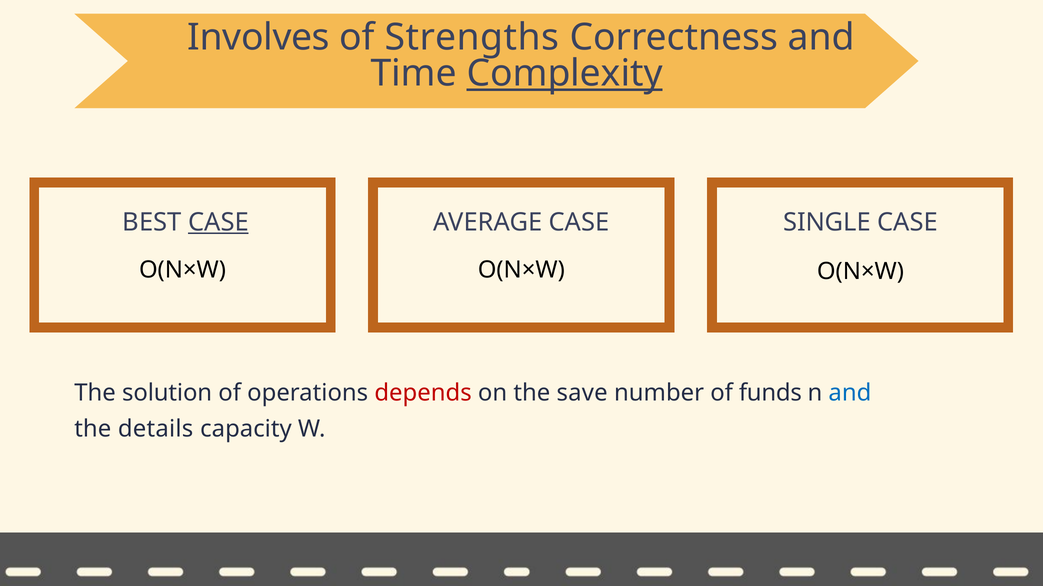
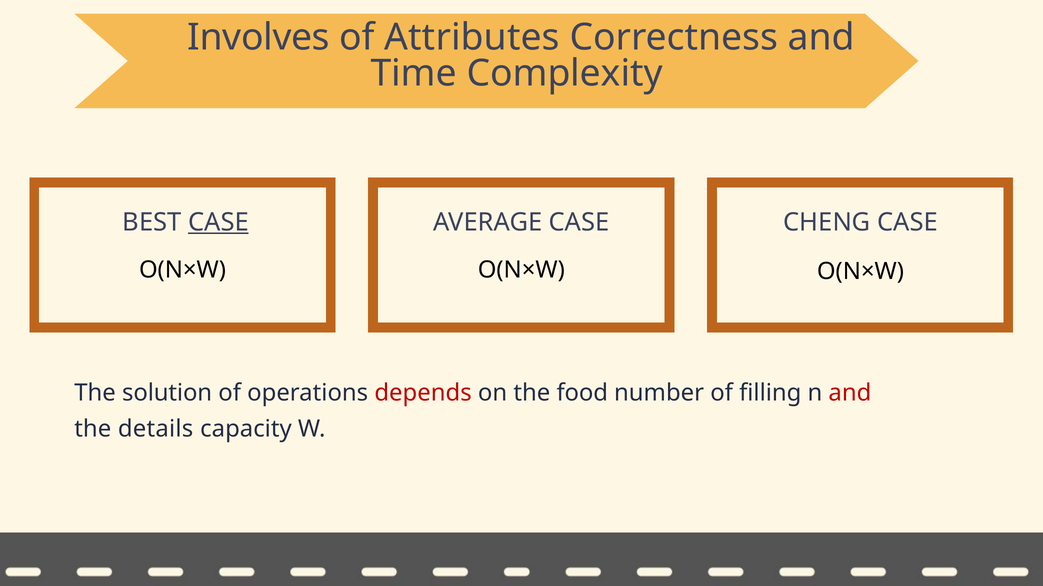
Strengths: Strengths -> Attributes
Complexity underline: present -> none
SINGLE: SINGLE -> CHENG
save: save -> food
funds: funds -> filling
and at (850, 393) colour: blue -> red
